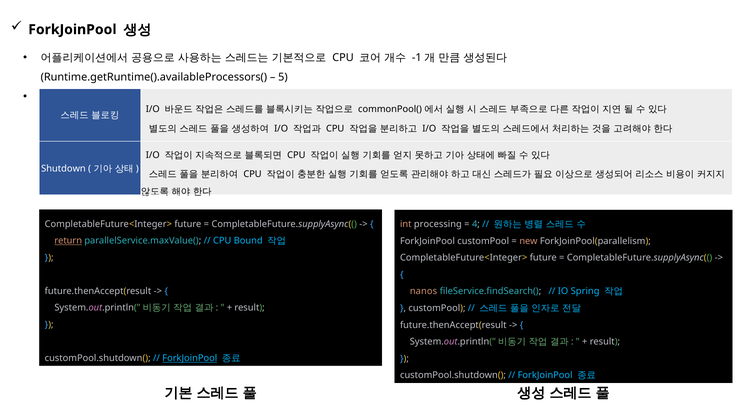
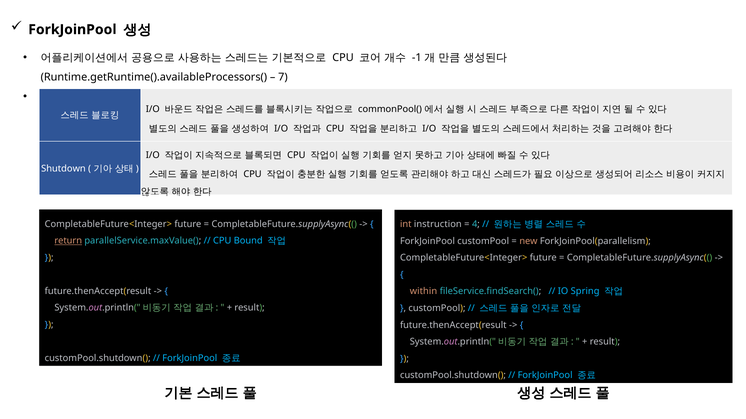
5: 5 -> 7
processing: processing -> instruction
nanos: nanos -> within
ForkJoinPool at (190, 359) underline: present -> none
